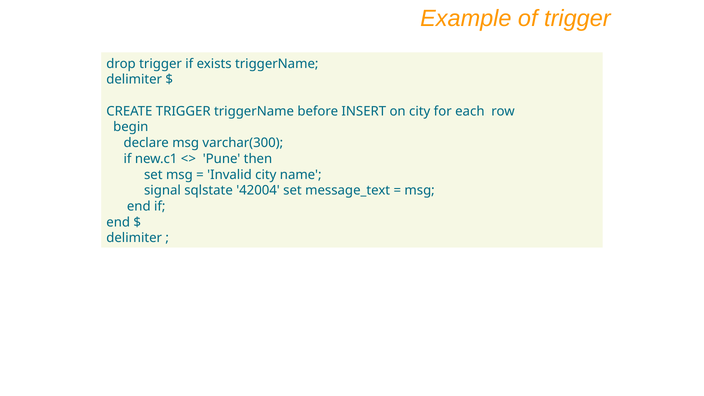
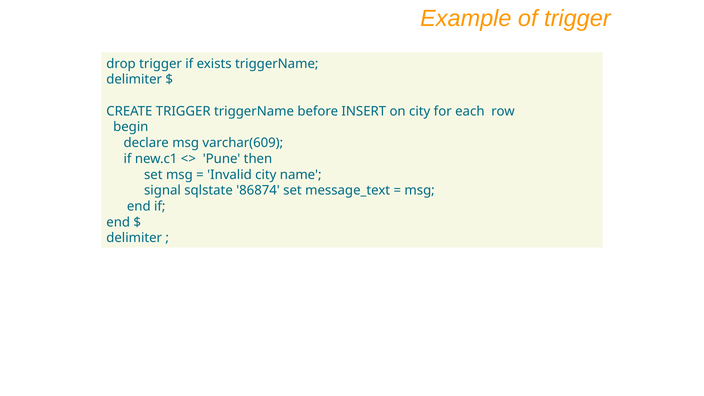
varchar(300: varchar(300 -> varchar(609
42004: 42004 -> 86874
